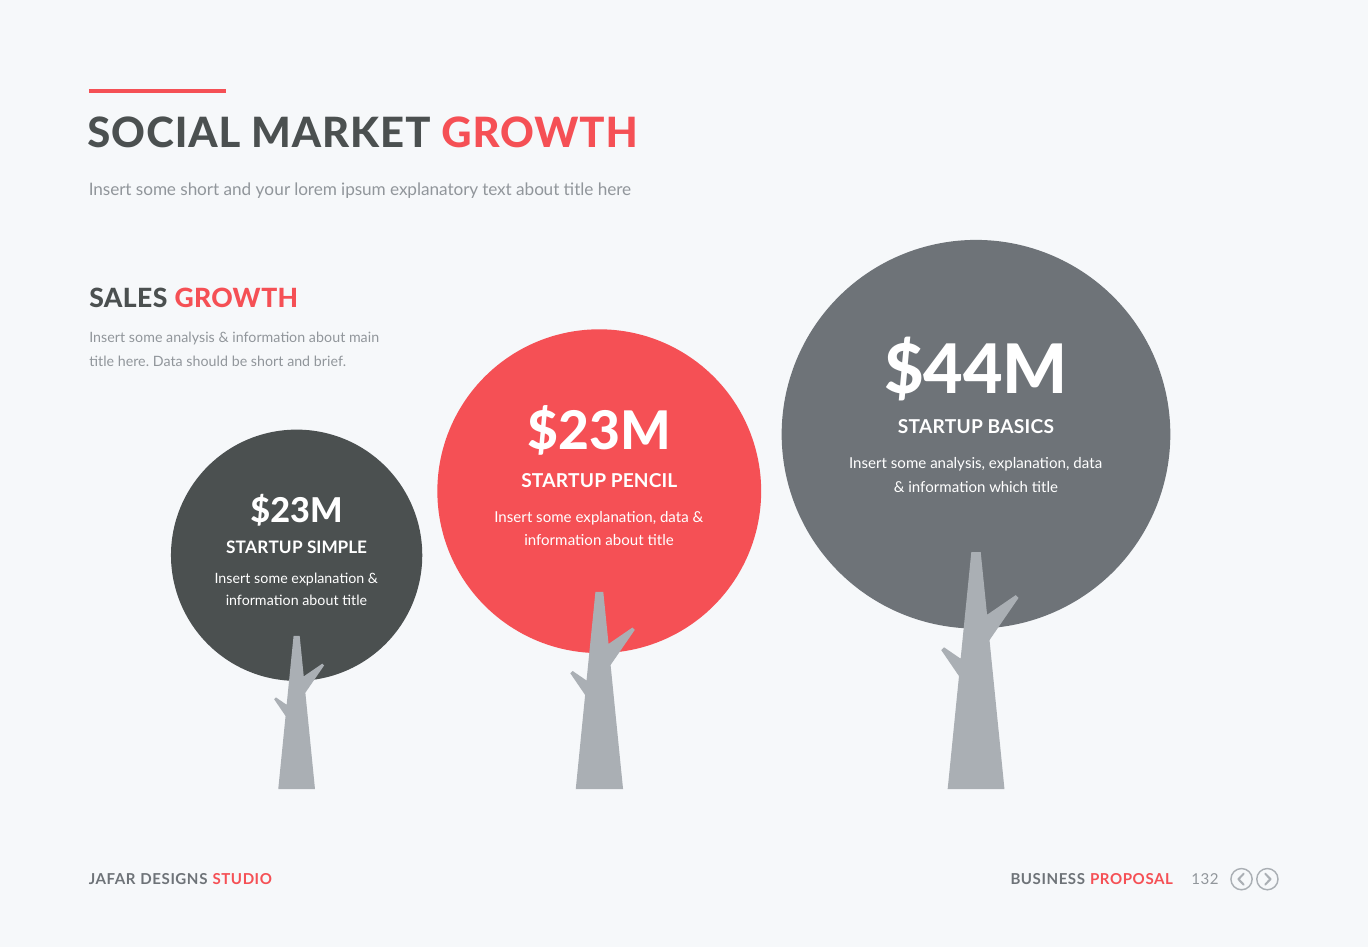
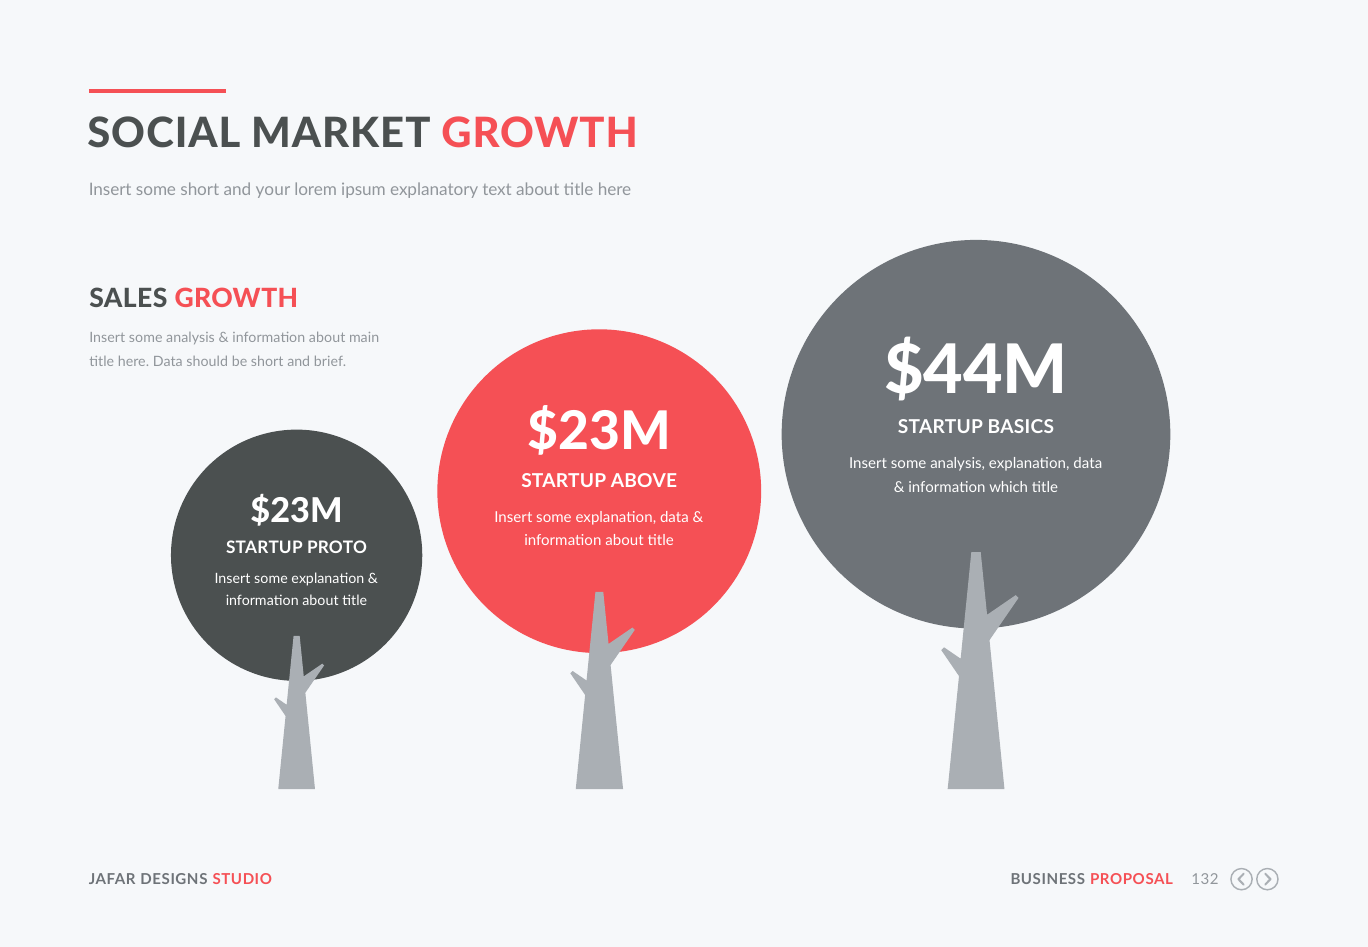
PENCIL: PENCIL -> ABOVE
SIMPLE: SIMPLE -> PROTO
